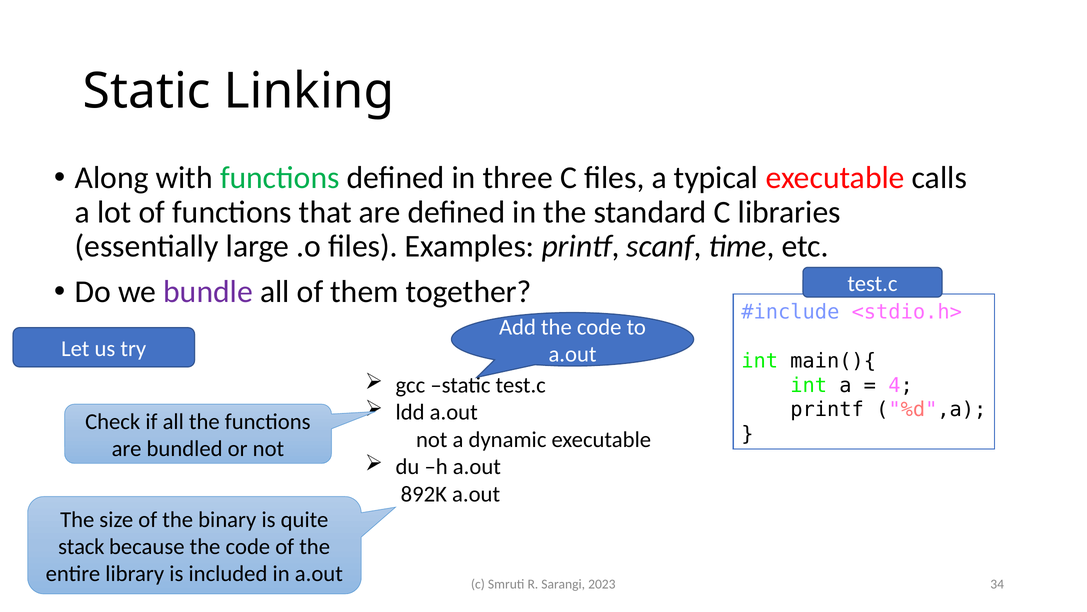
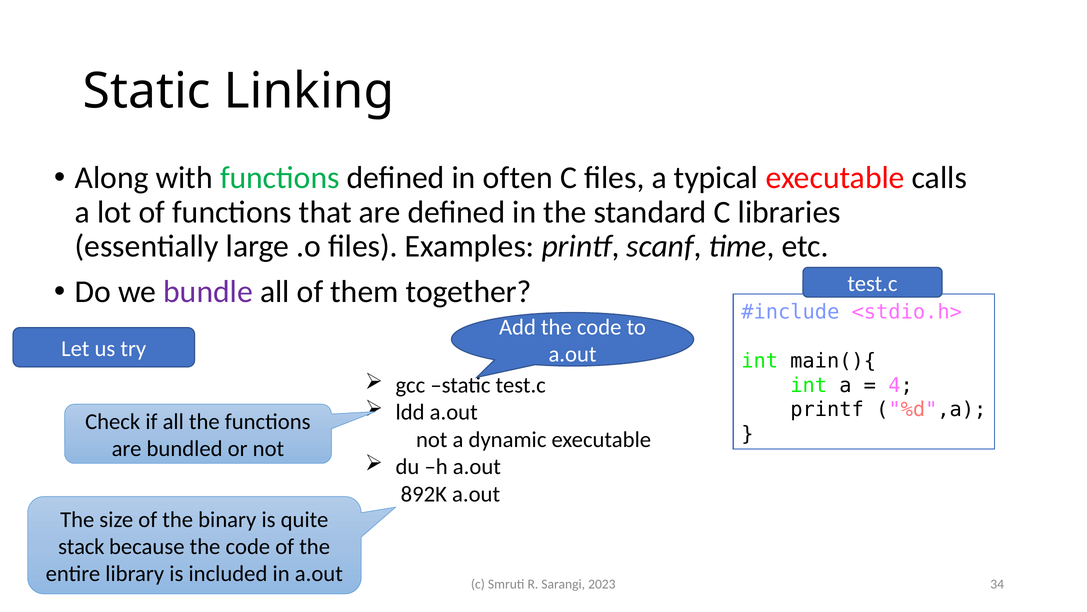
three: three -> often
